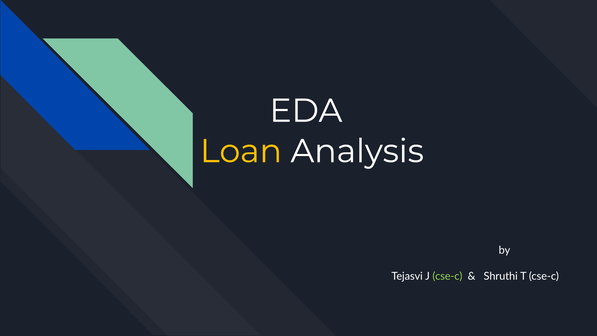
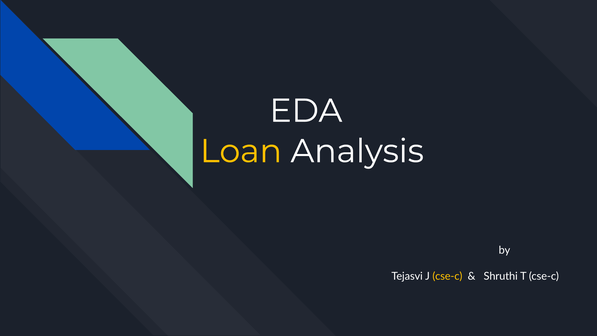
cse-c at (447, 276) colour: light green -> yellow
